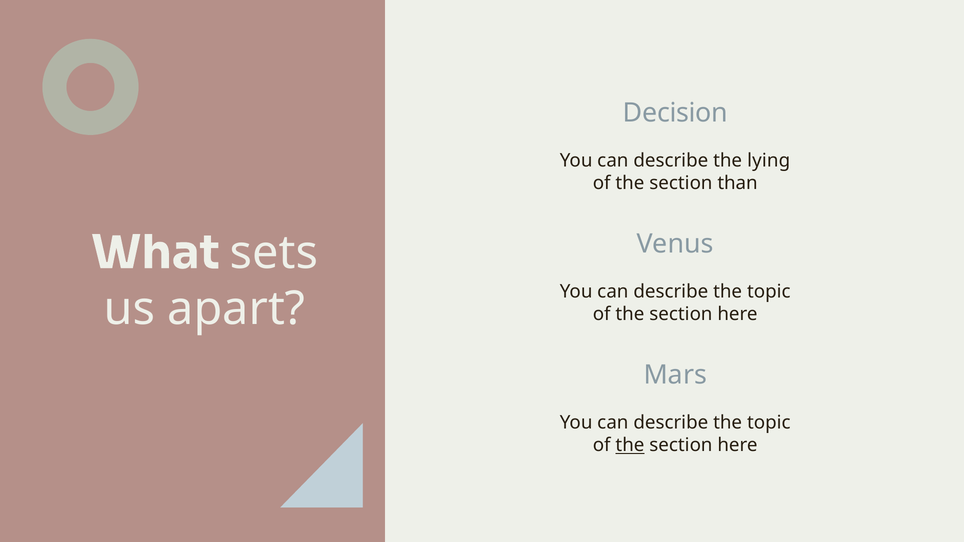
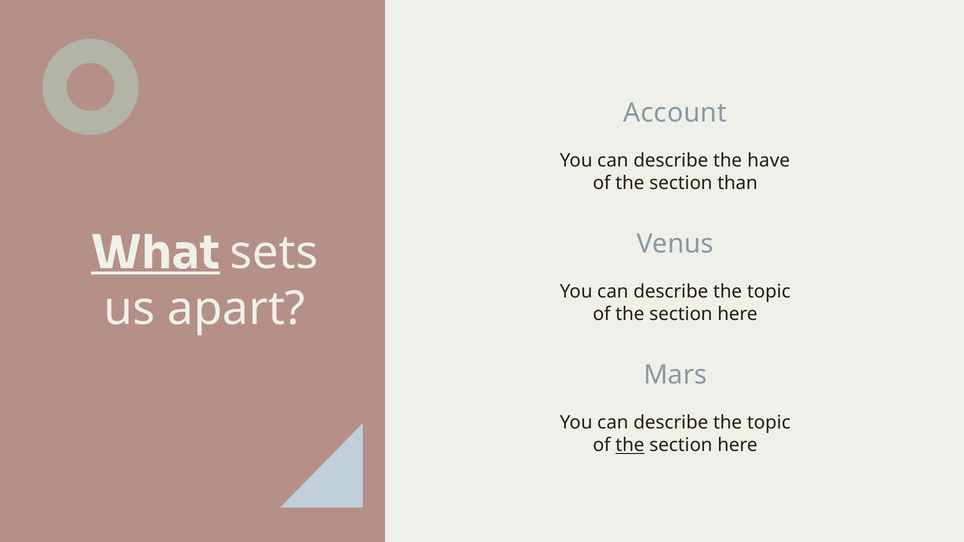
Decision: Decision -> Account
lying: lying -> have
What underline: none -> present
